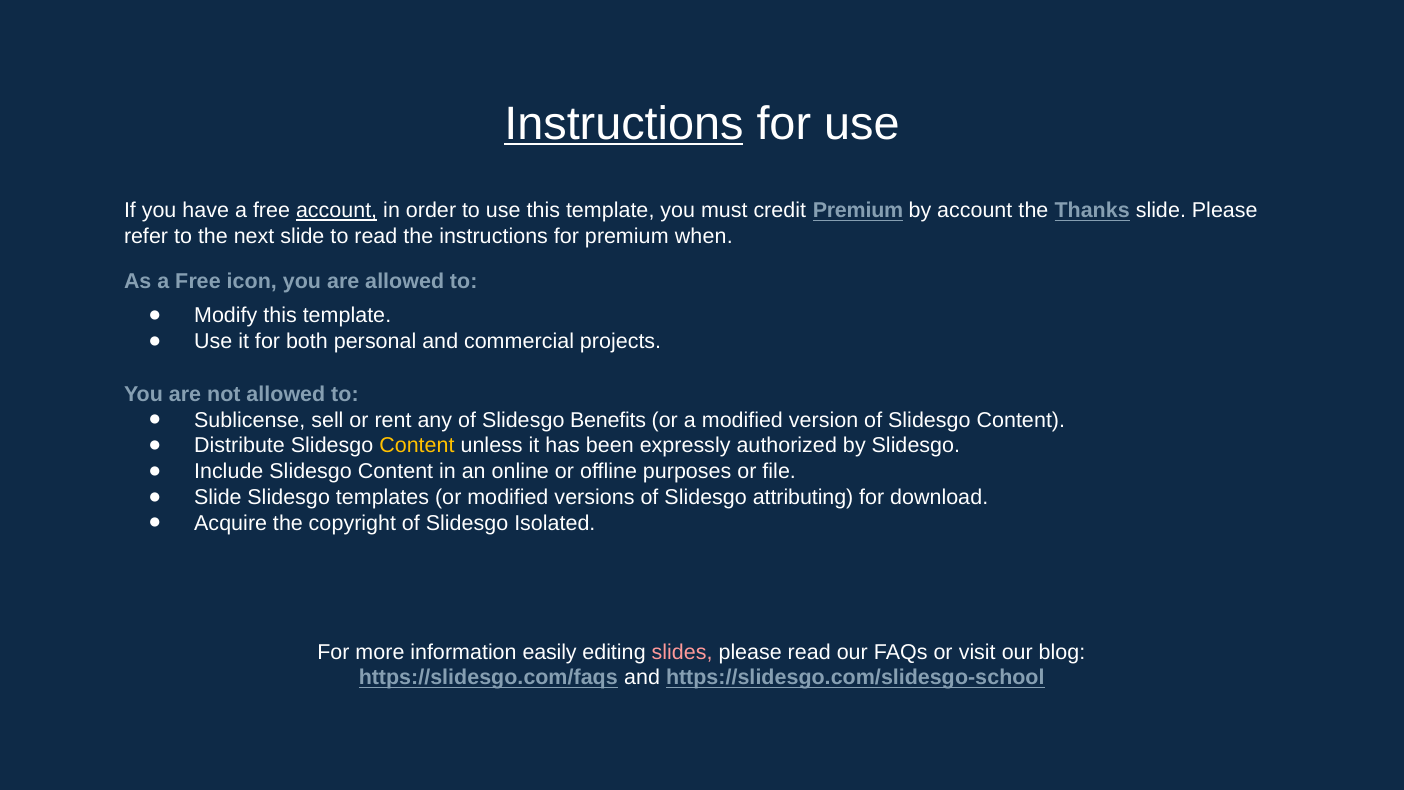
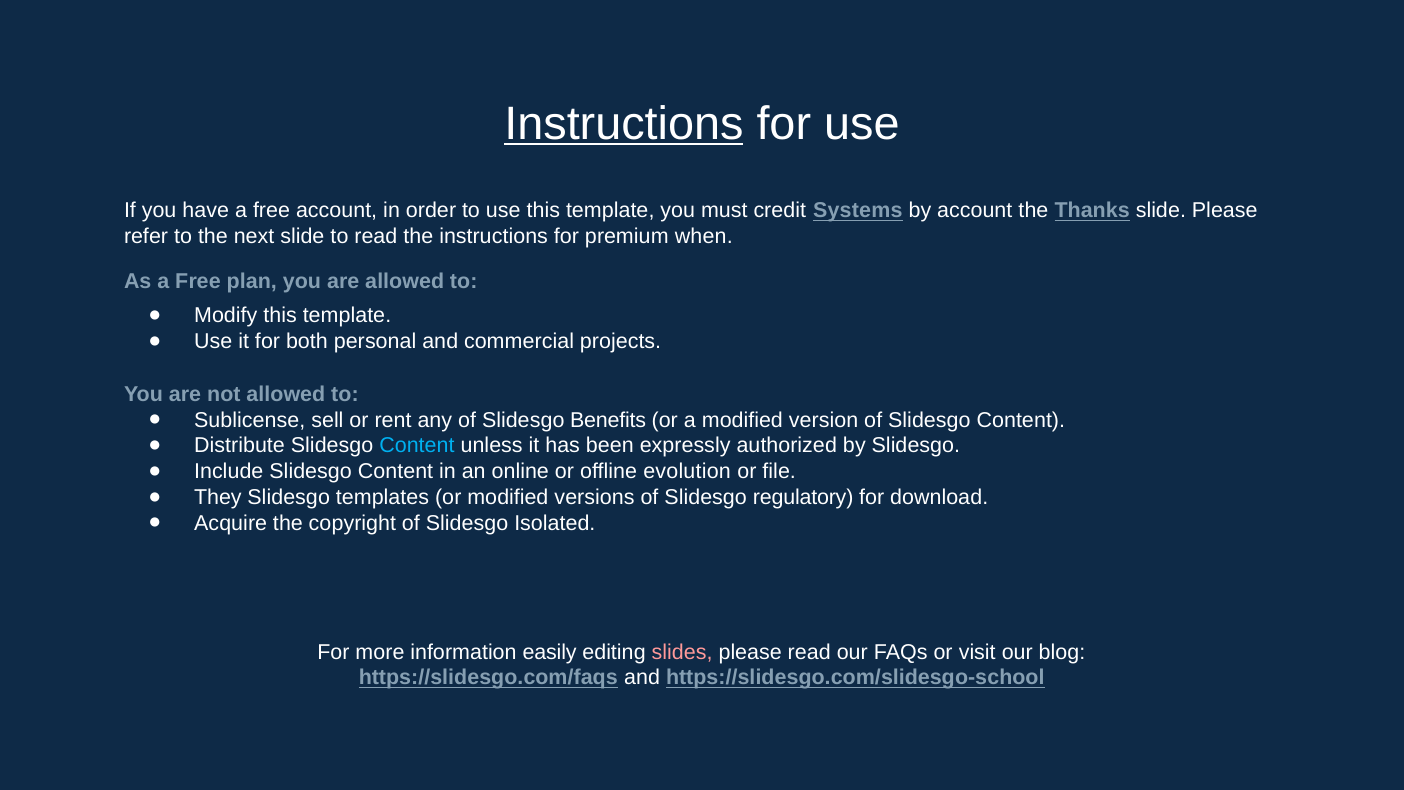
account at (337, 211) underline: present -> none
credit Premium: Premium -> Systems
icon: icon -> plan
Content at (417, 446) colour: yellow -> light blue
purposes: purposes -> evolution
Slide at (218, 497): Slide -> They
attributing: attributing -> regulatory
